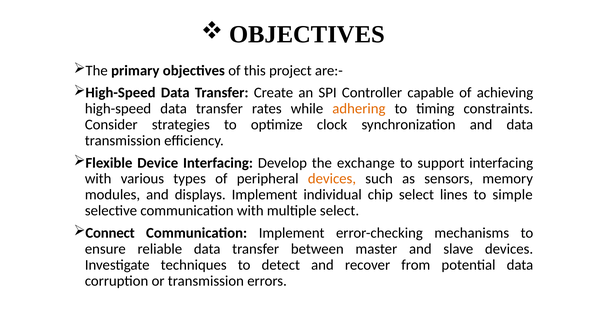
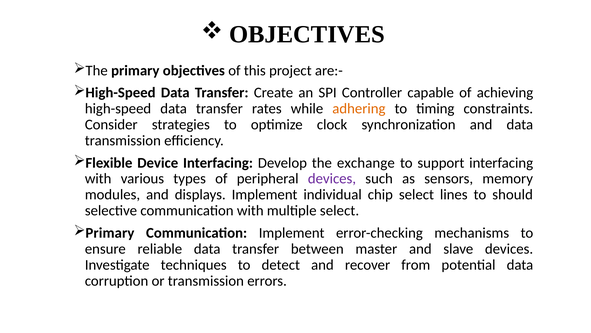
devices at (332, 178) colour: orange -> purple
simple: simple -> should
Connect at (110, 232): Connect -> Primary
